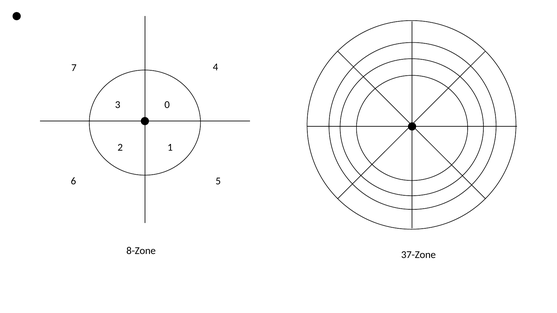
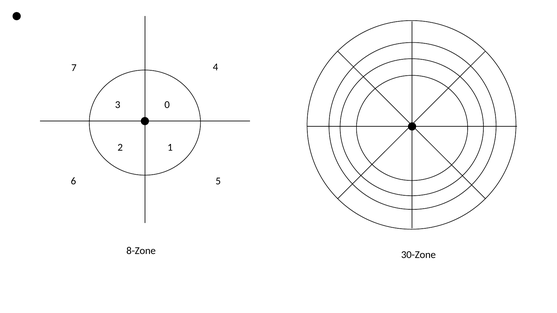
37-Zone: 37-Zone -> 30-Zone
